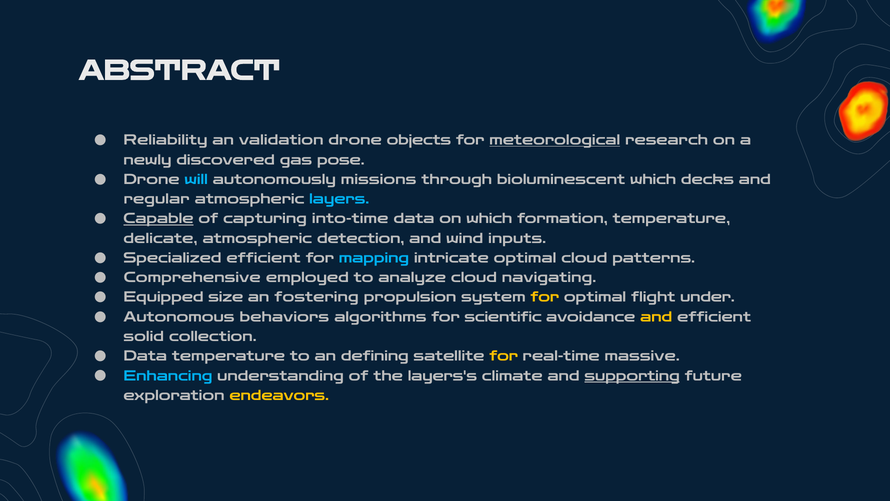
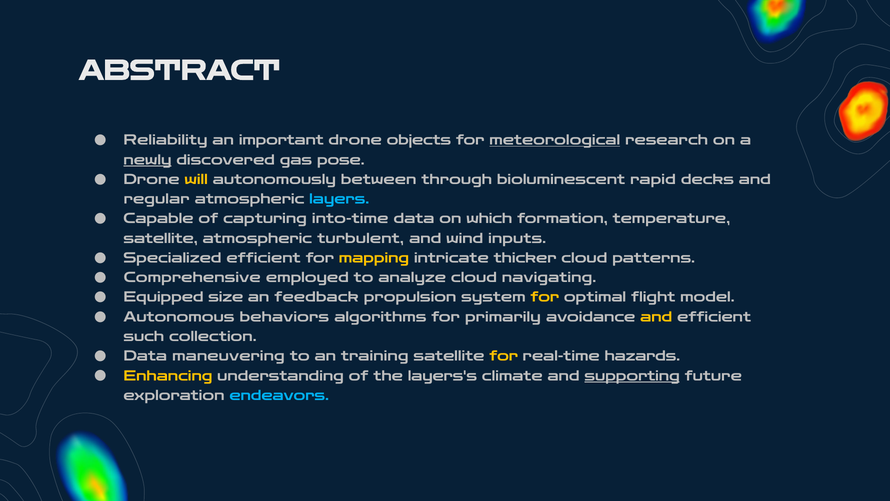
validation: validation -> important
newly underline: none -> present
will colour: light blue -> yellow
missions: missions -> between
bioluminescent which: which -> rapid
Capable underline: present -> none
delicate at (161, 238): delicate -> satellite
detection: detection -> turbulent
mapping colour: light blue -> yellow
intricate optimal: optimal -> thicker
fostering: fostering -> feedback
under: under -> model
scientific: scientific -> primarily
solid: solid -> such
Data temperature: temperature -> maneuvering
defining: defining -> training
massive: massive -> hazards
Enhancing colour: light blue -> yellow
endeavors colour: yellow -> light blue
